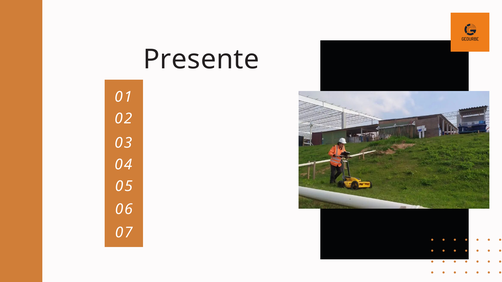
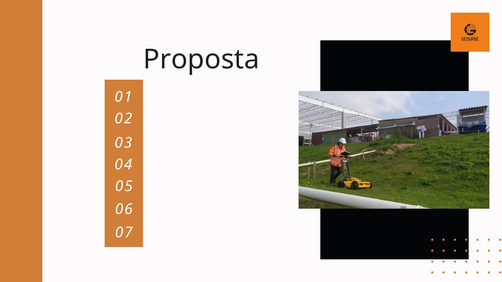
Presente: Presente -> Proposta
